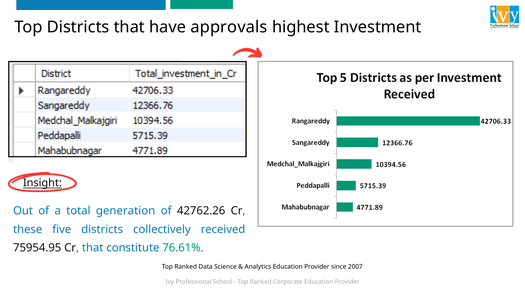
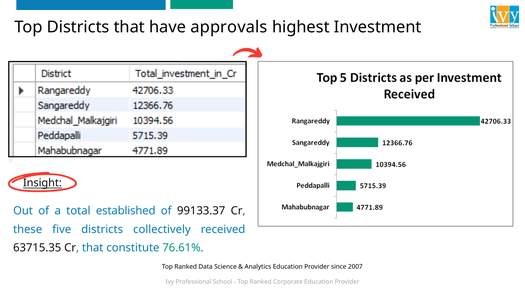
generation: generation -> established
42762.26: 42762.26 -> 99133.37
75954.95: 75954.95 -> 63715.35
